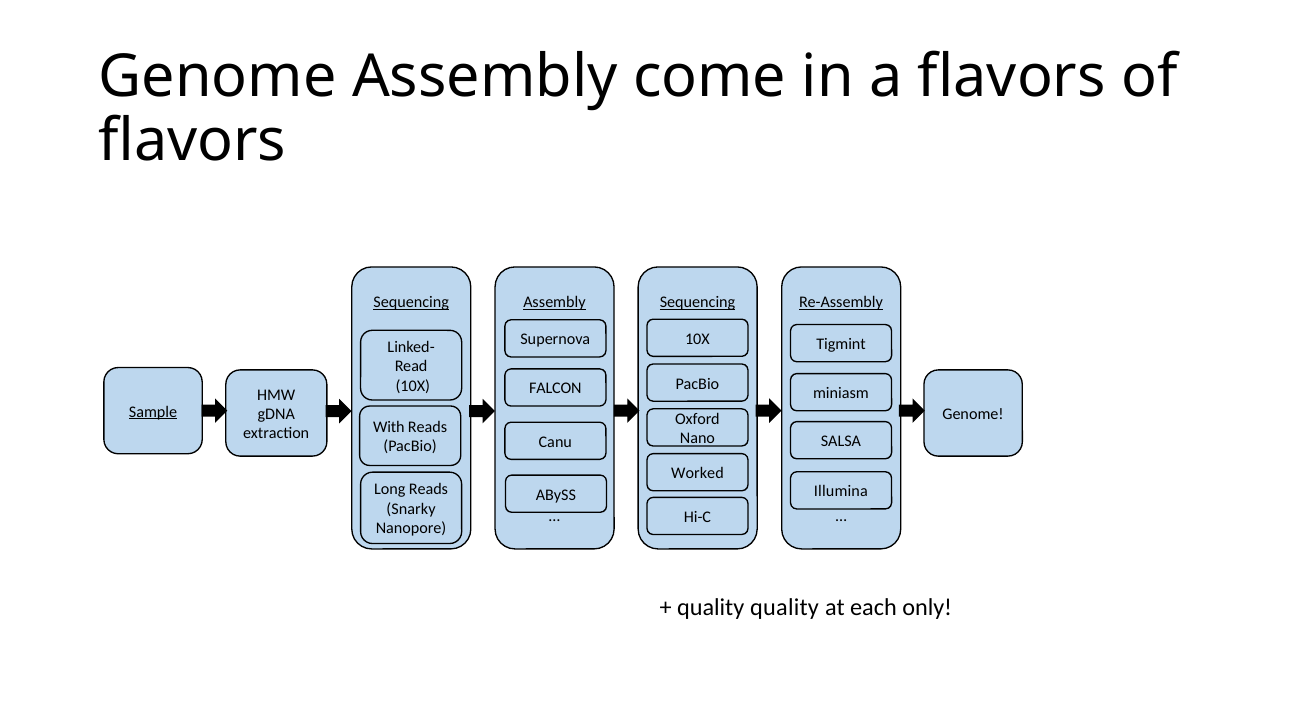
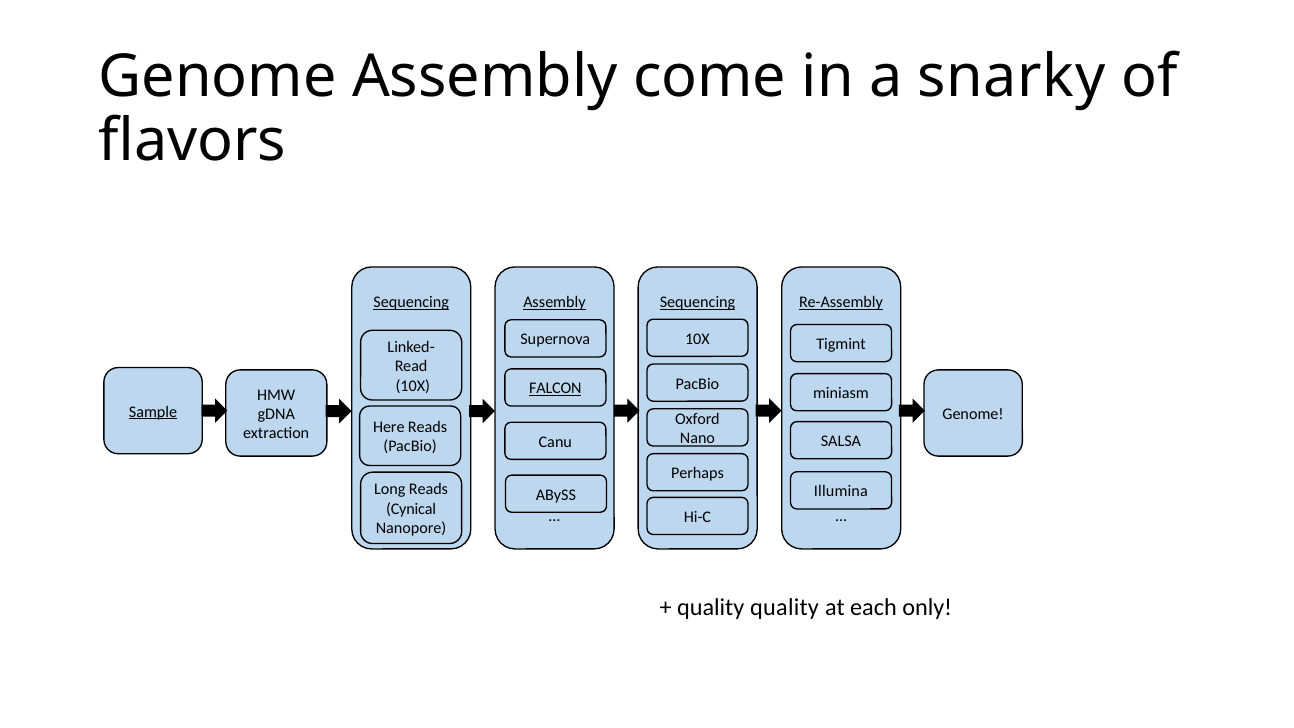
a flavors: flavors -> snarky
FALCON underline: none -> present
With: With -> Here
Worked: Worked -> Perhaps
Snarky: Snarky -> Cynical
